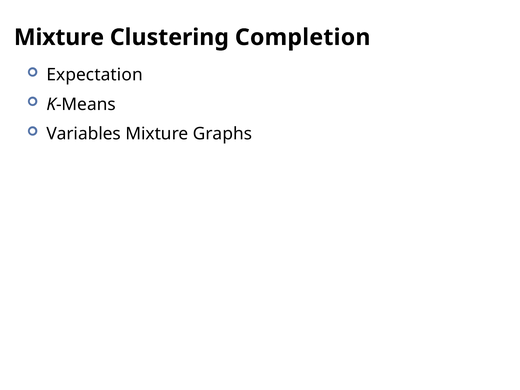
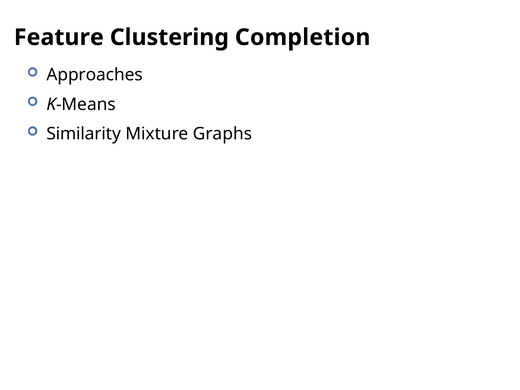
Mixture at (59, 37): Mixture -> Feature
Expectation: Expectation -> Approaches
Variables: Variables -> Similarity
